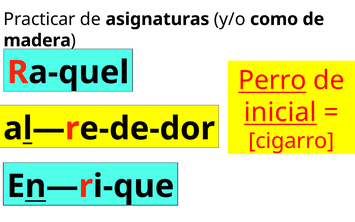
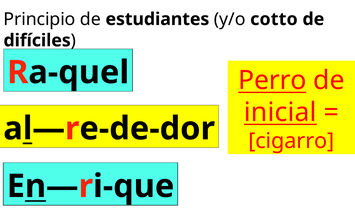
Practicar: Practicar -> Principio
asignaturas: asignaturas -> estudiantes
como: como -> cotto
madera: madera -> difíciles
